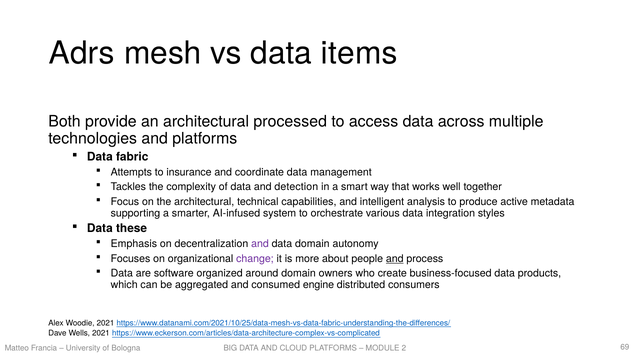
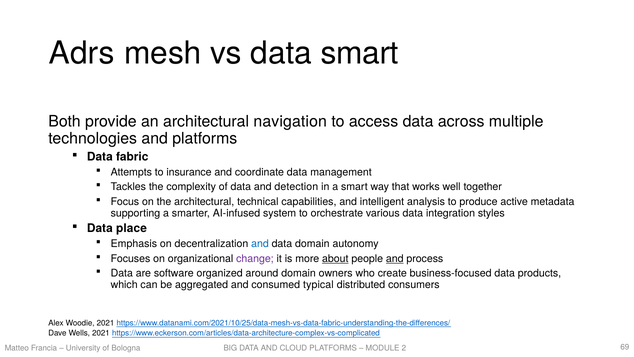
data items: items -> smart
processed: processed -> navigation
these: these -> place
and at (260, 244) colour: purple -> blue
about underline: none -> present
engine: engine -> typical
